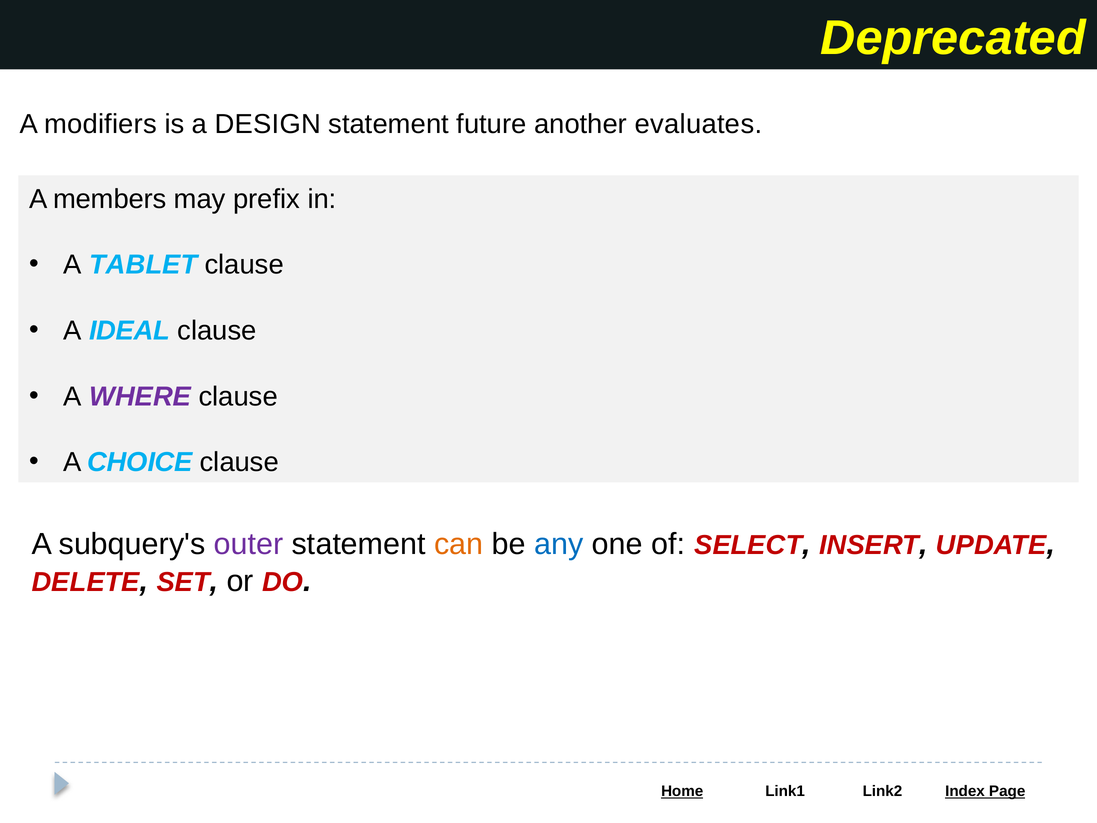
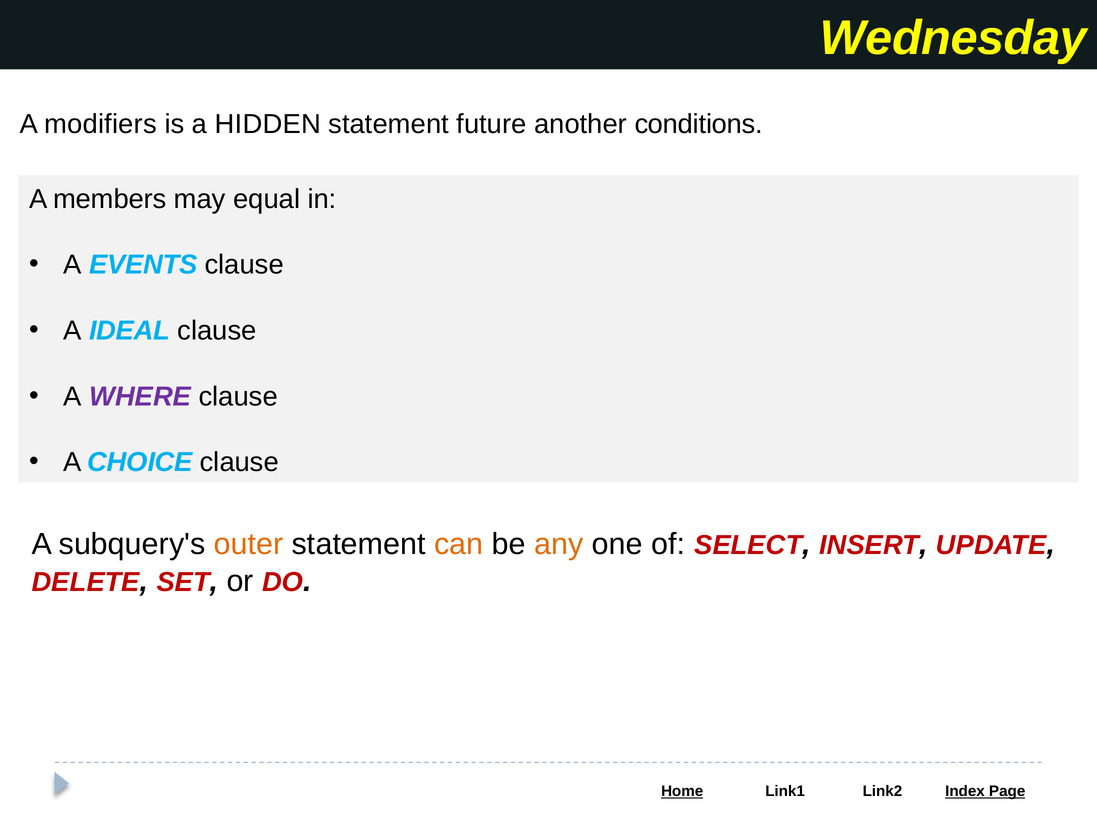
Deprecated: Deprecated -> Wednesday
DESIGN: DESIGN -> HIDDEN
evaluates: evaluates -> conditions
prefix: prefix -> equal
TABLET: TABLET -> EVENTS
outer colour: purple -> orange
any colour: blue -> orange
